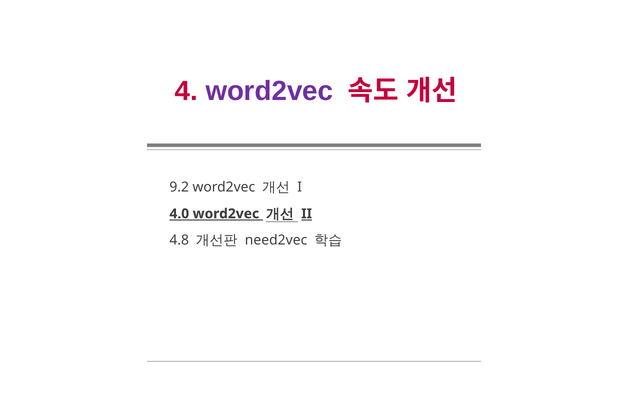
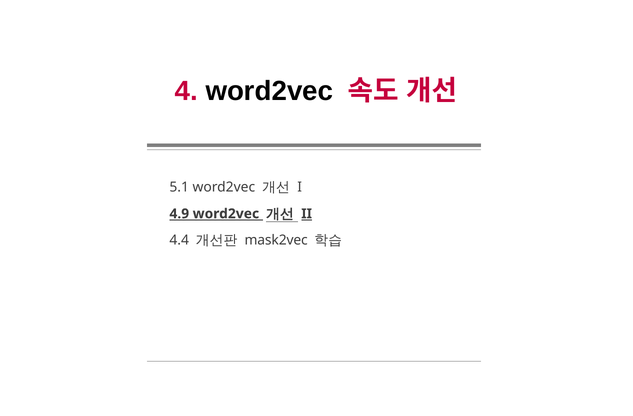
word2vec at (269, 91) colour: purple -> black
9.2: 9.2 -> 5.1
4.0: 4.0 -> 4.9
4.8: 4.8 -> 4.4
need2vec: need2vec -> mask2vec
